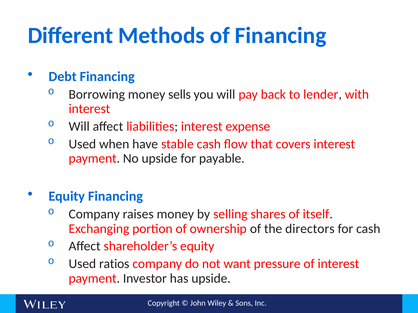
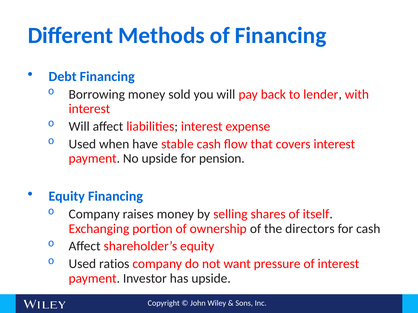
sells: sells -> sold
payable: payable -> pension
